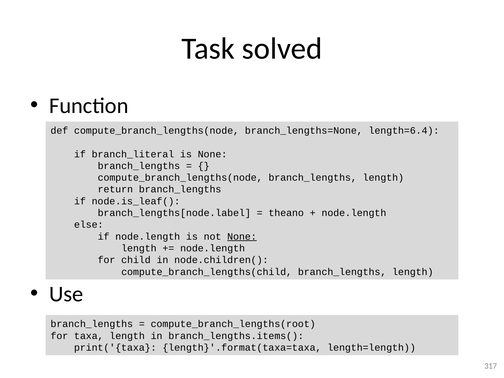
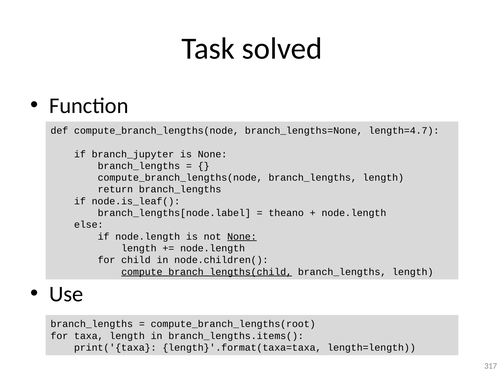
length=6.4: length=6.4 -> length=4.7
branch_literal: branch_literal -> branch_jupyter
compute_branch_lengths(child underline: none -> present
